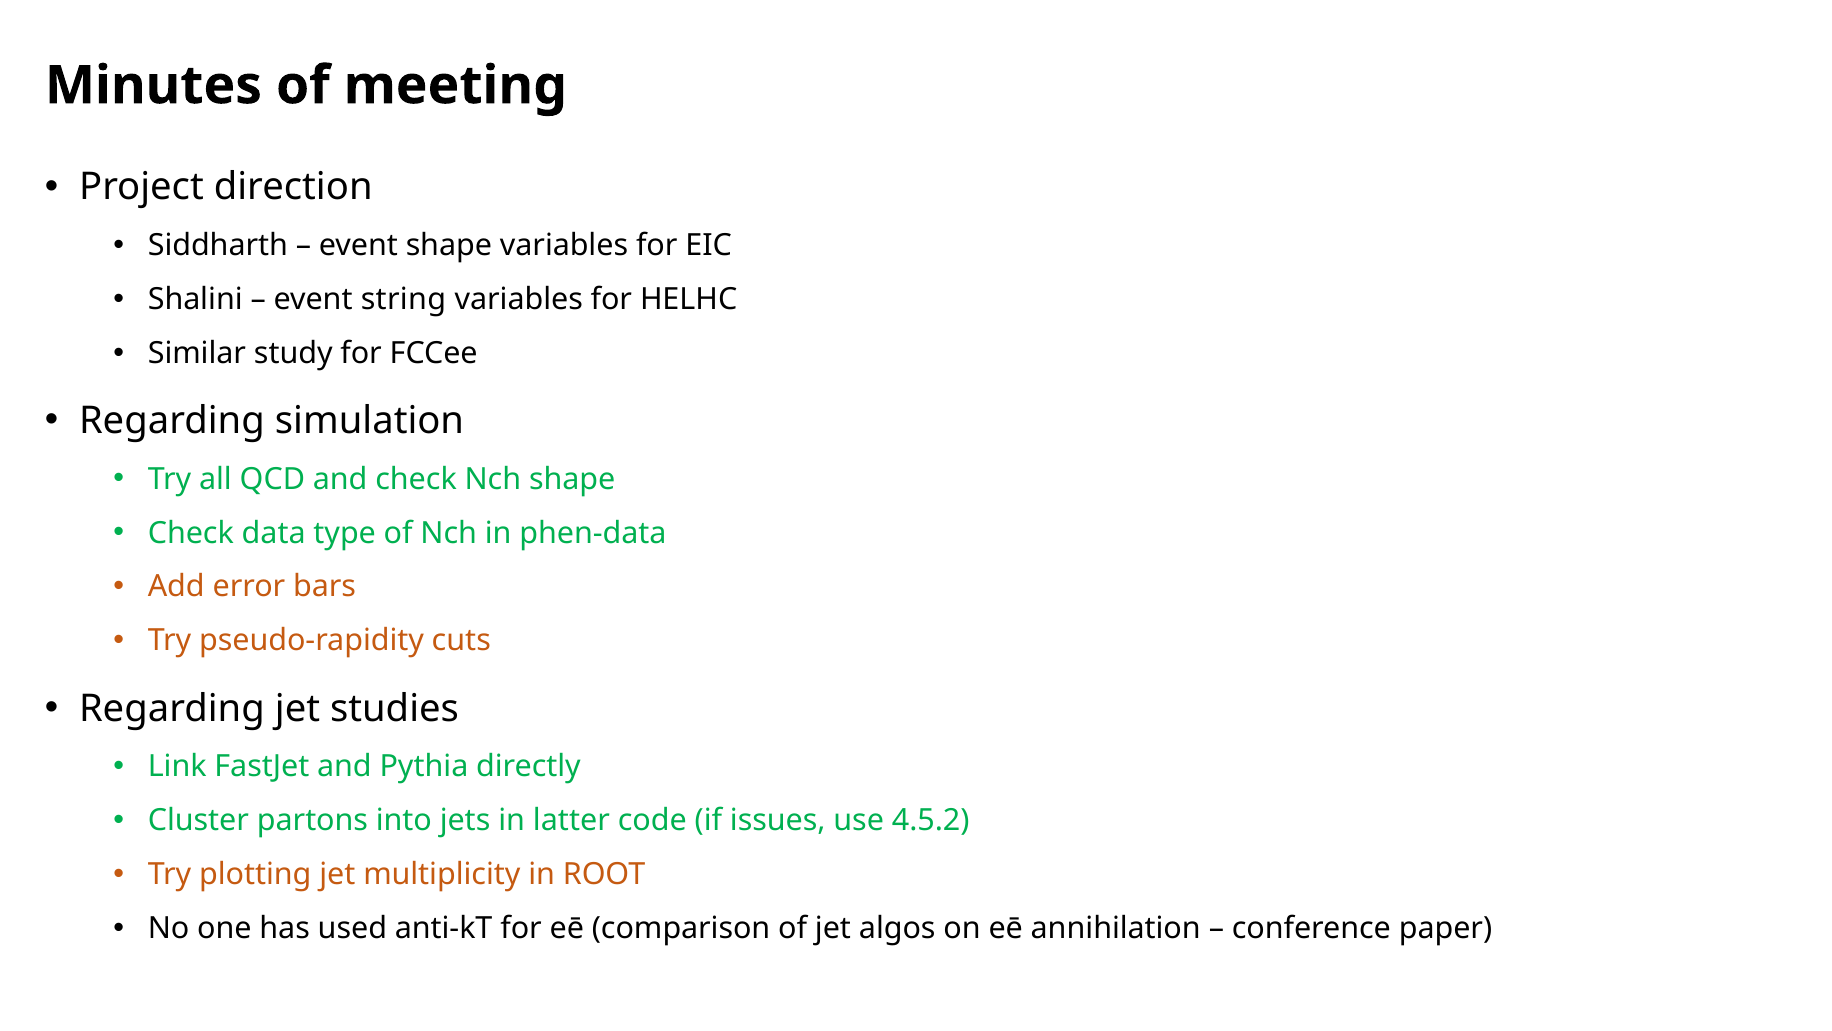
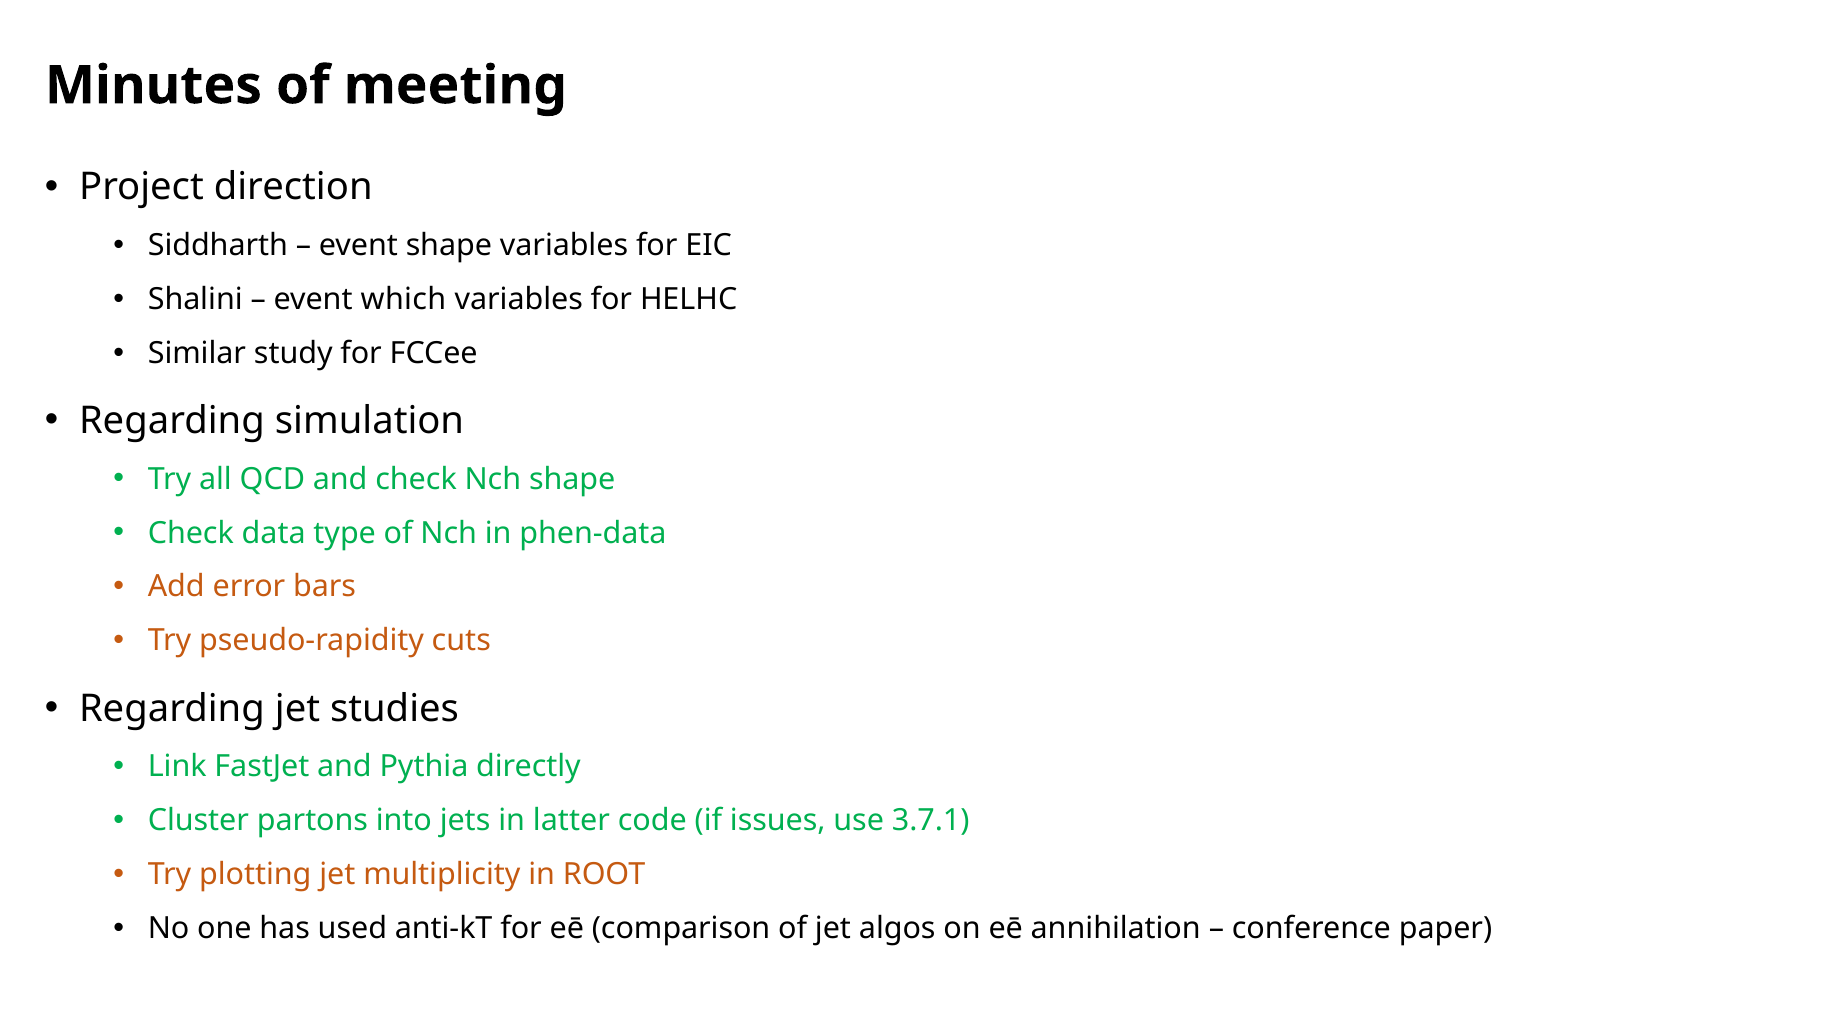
string: string -> which
4.5.2: 4.5.2 -> 3.7.1
